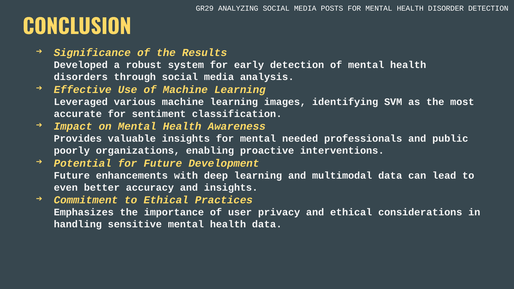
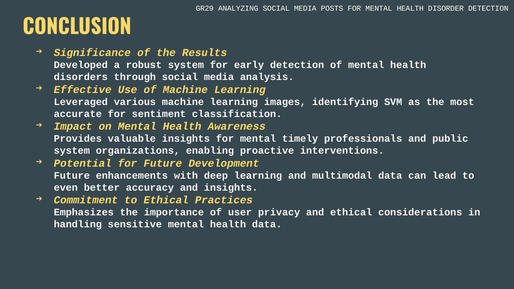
needed: needed -> timely
poorly at (72, 151): poorly -> system
